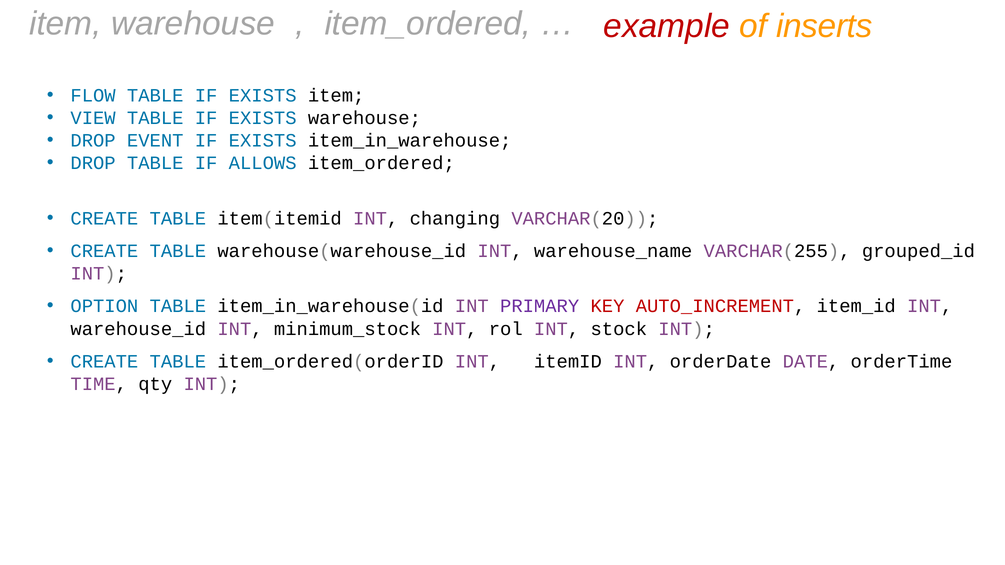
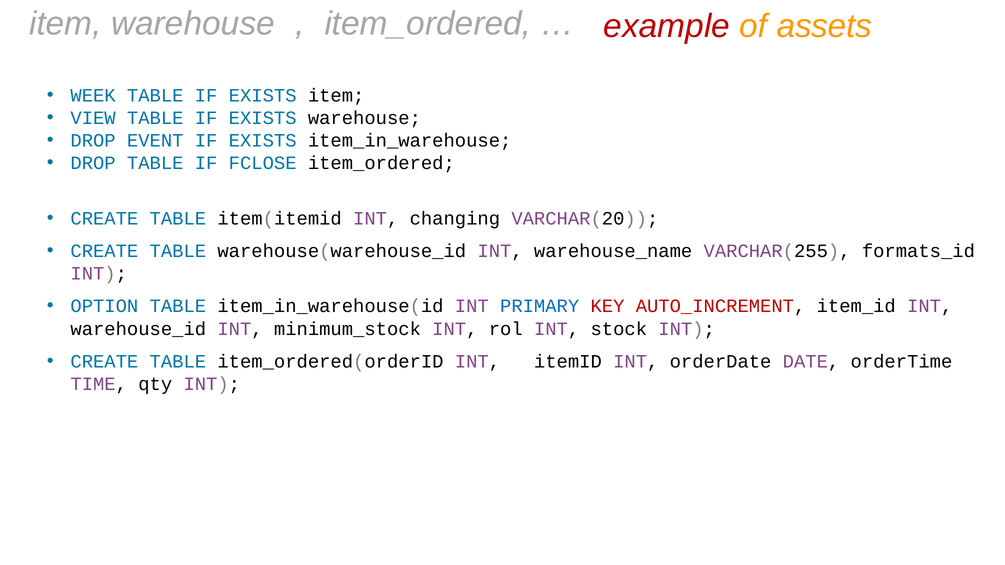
inserts: inserts -> assets
FLOW: FLOW -> WEEK
ALLOWS: ALLOWS -> FCLOSE
grouped_id: grouped_id -> formats_id
PRIMARY colour: purple -> blue
